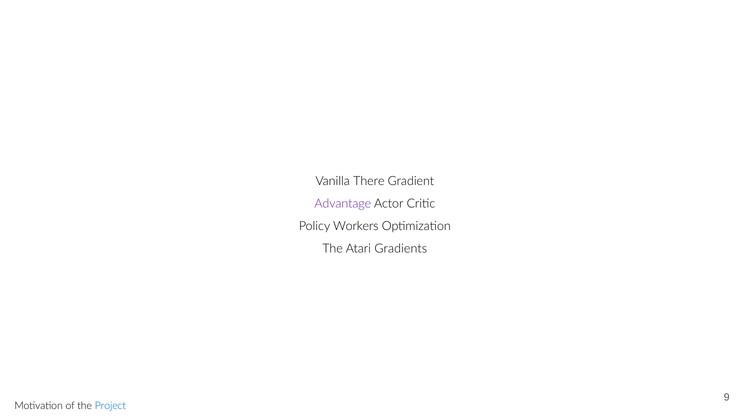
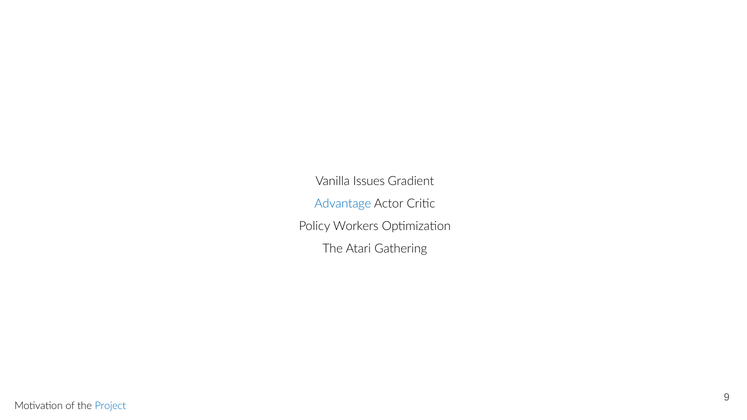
There: There -> Issues
Advantage colour: purple -> blue
Gradients: Gradients -> Gathering
